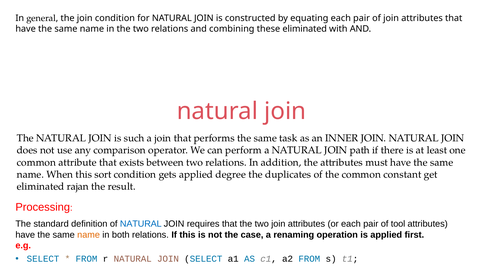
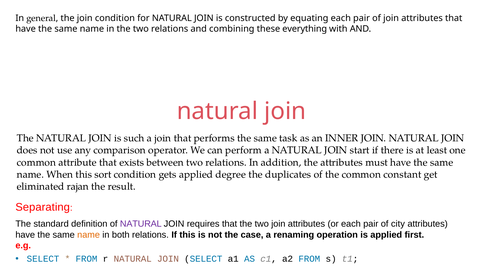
these eliminated: eliminated -> everything
path: path -> start
Processing: Processing -> Separating
NATURAL at (141, 225) colour: blue -> purple
tool: tool -> city
